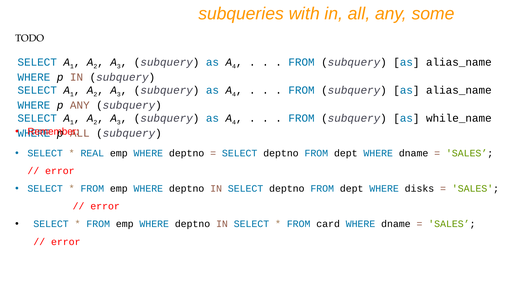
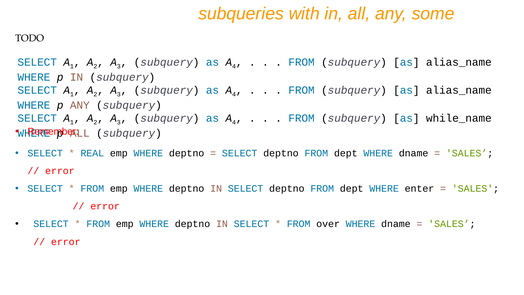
disks: disks -> enter
card: card -> over
